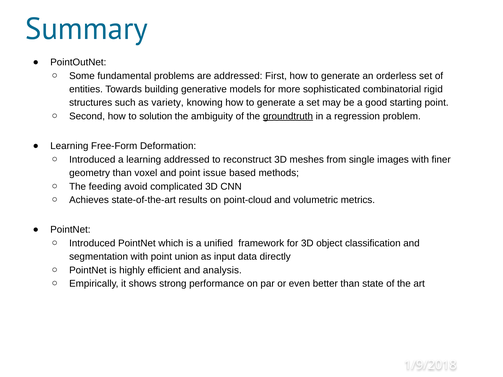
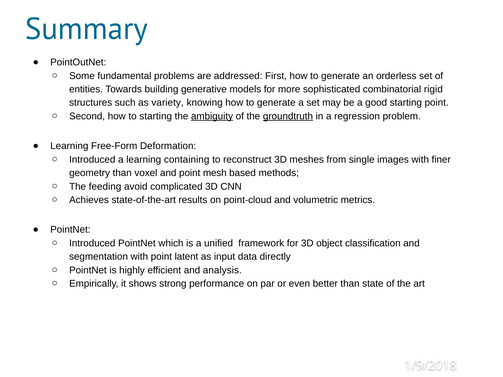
to solution: solution -> starting
ambiguity underline: none -> present
learning addressed: addressed -> containing
issue: issue -> mesh
union: union -> latent
